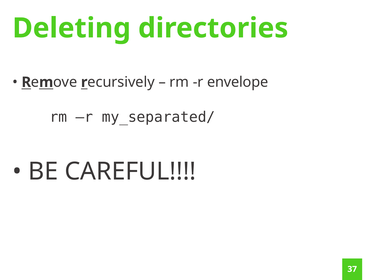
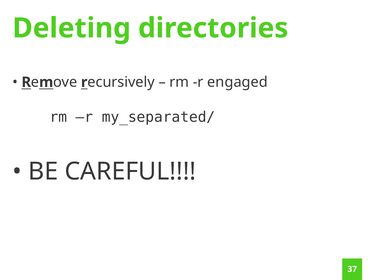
envelope: envelope -> engaged
